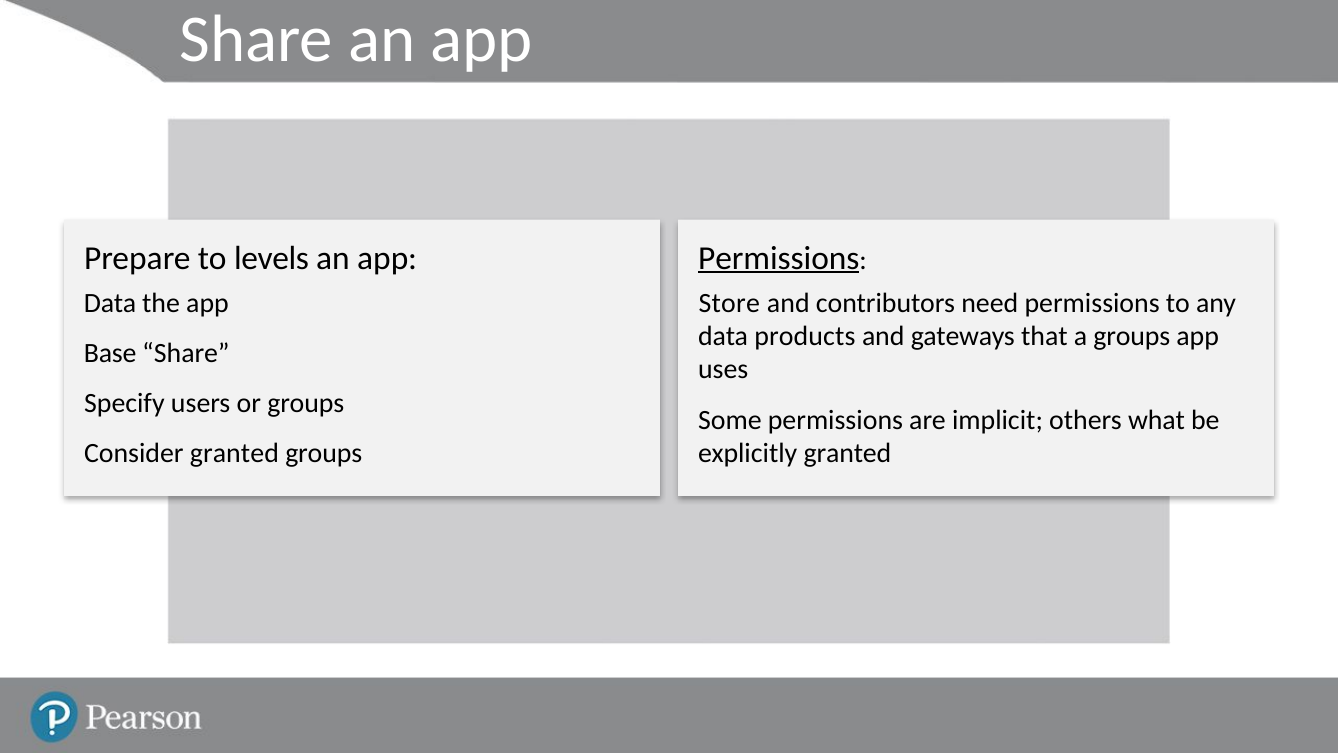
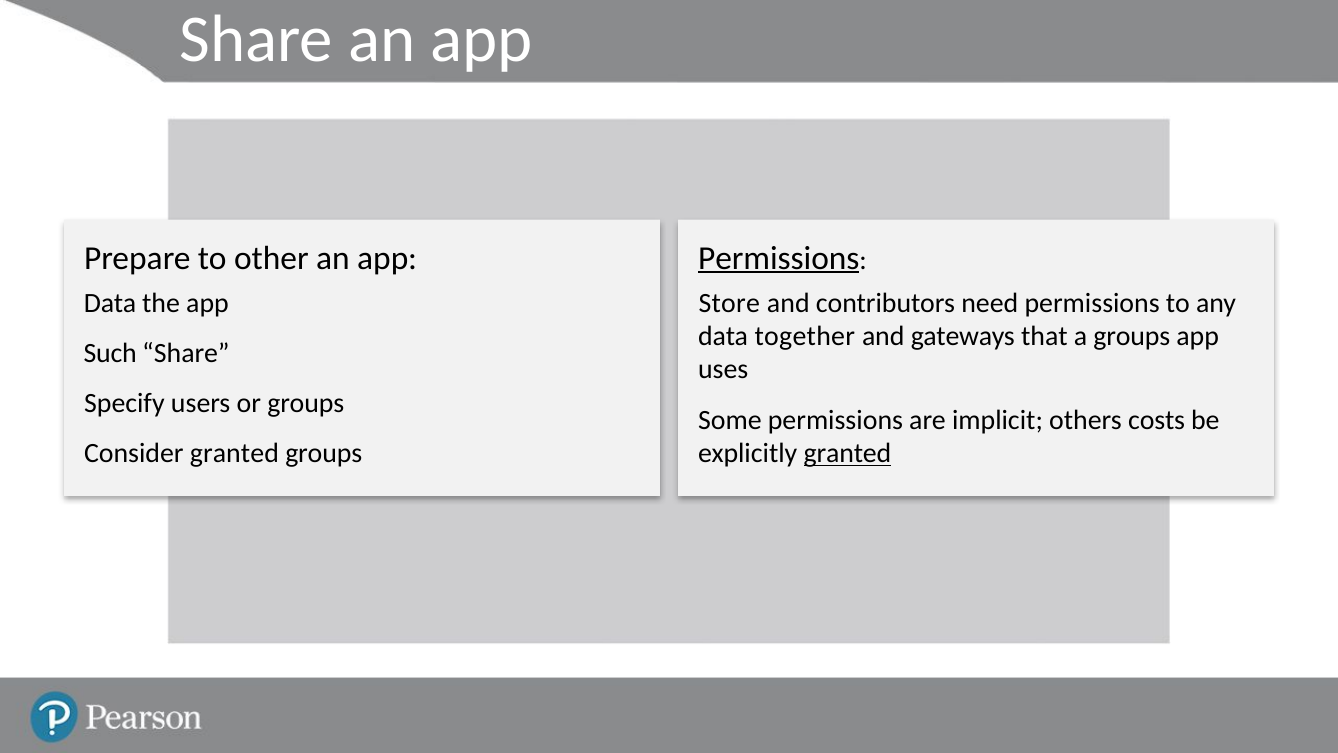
levels: levels -> other
products: products -> together
Base: Base -> Such
what: what -> costs
granted at (847, 453) underline: none -> present
